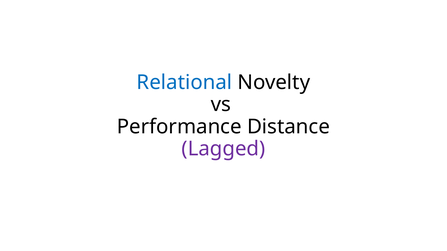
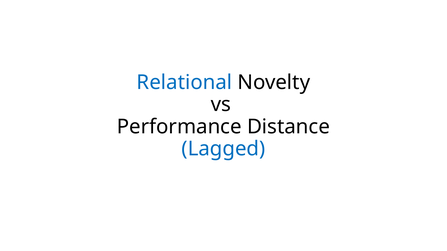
Lagged colour: purple -> blue
